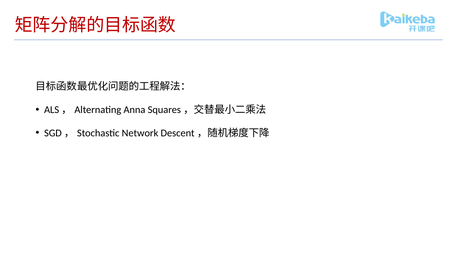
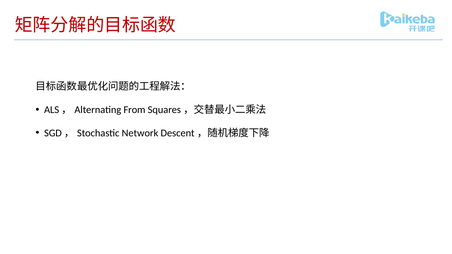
Anna: Anna -> From
